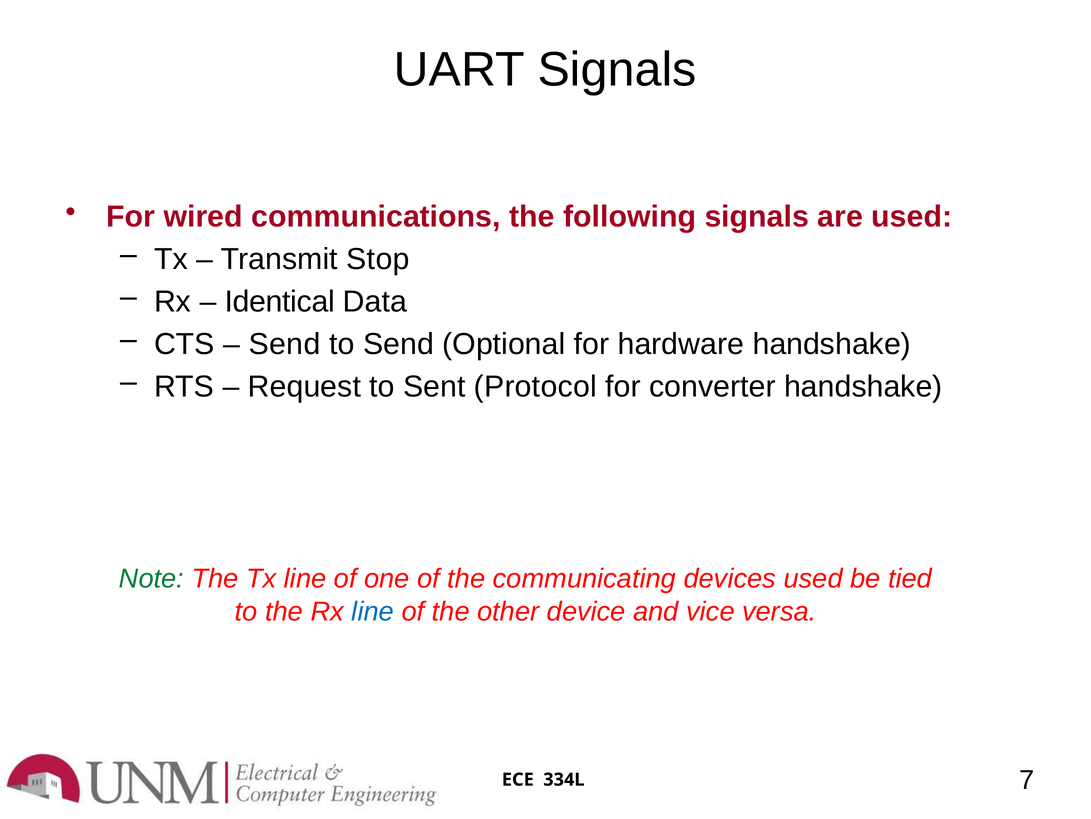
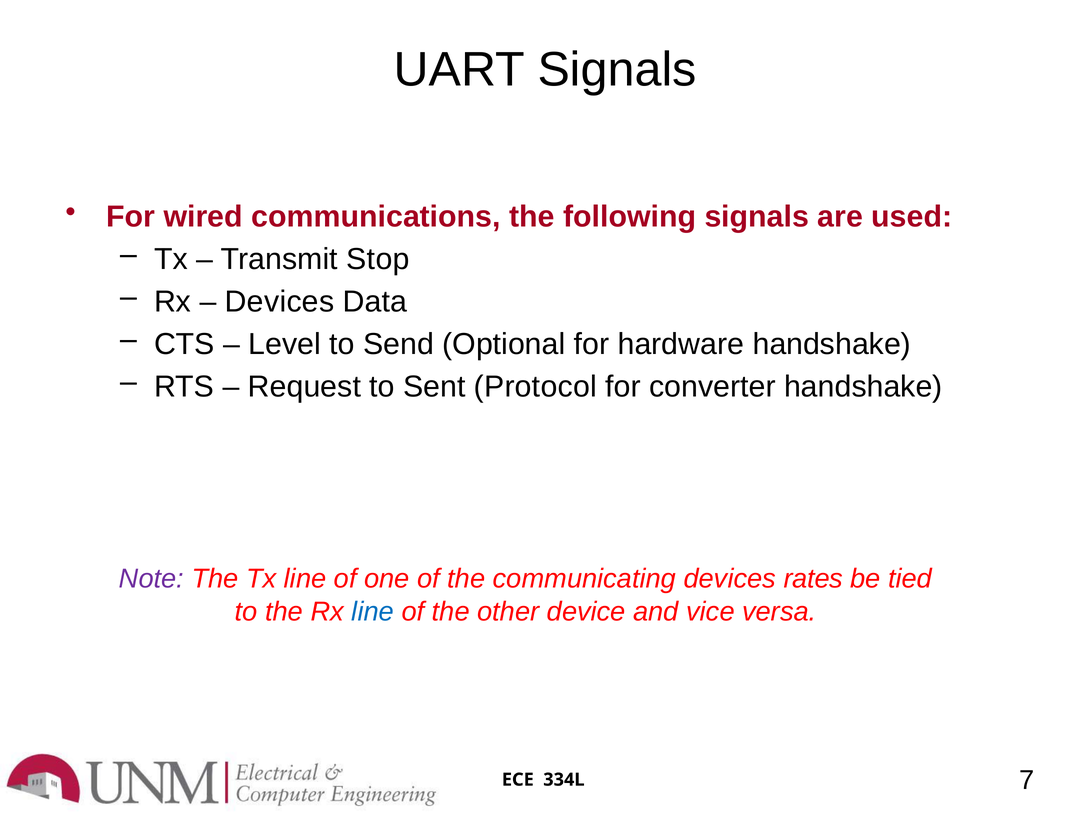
Identical at (280, 302): Identical -> Devices
Send at (285, 344): Send -> Level
Note colour: green -> purple
devices used: used -> rates
